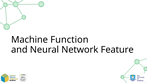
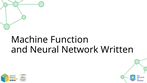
Feature: Feature -> Written
